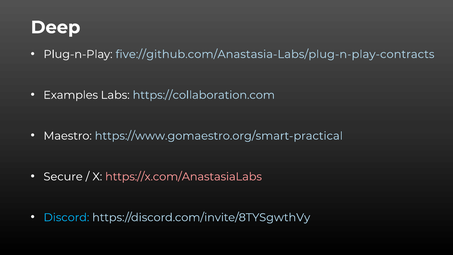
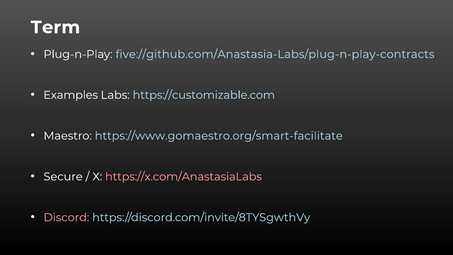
Deep: Deep -> Term
https://collaboration.com: https://collaboration.com -> https://customizable.com
https://www.gomaestro.org/smart-practical: https://www.gomaestro.org/smart-practical -> https://www.gomaestro.org/smart-facilitate
Discord colour: light blue -> pink
